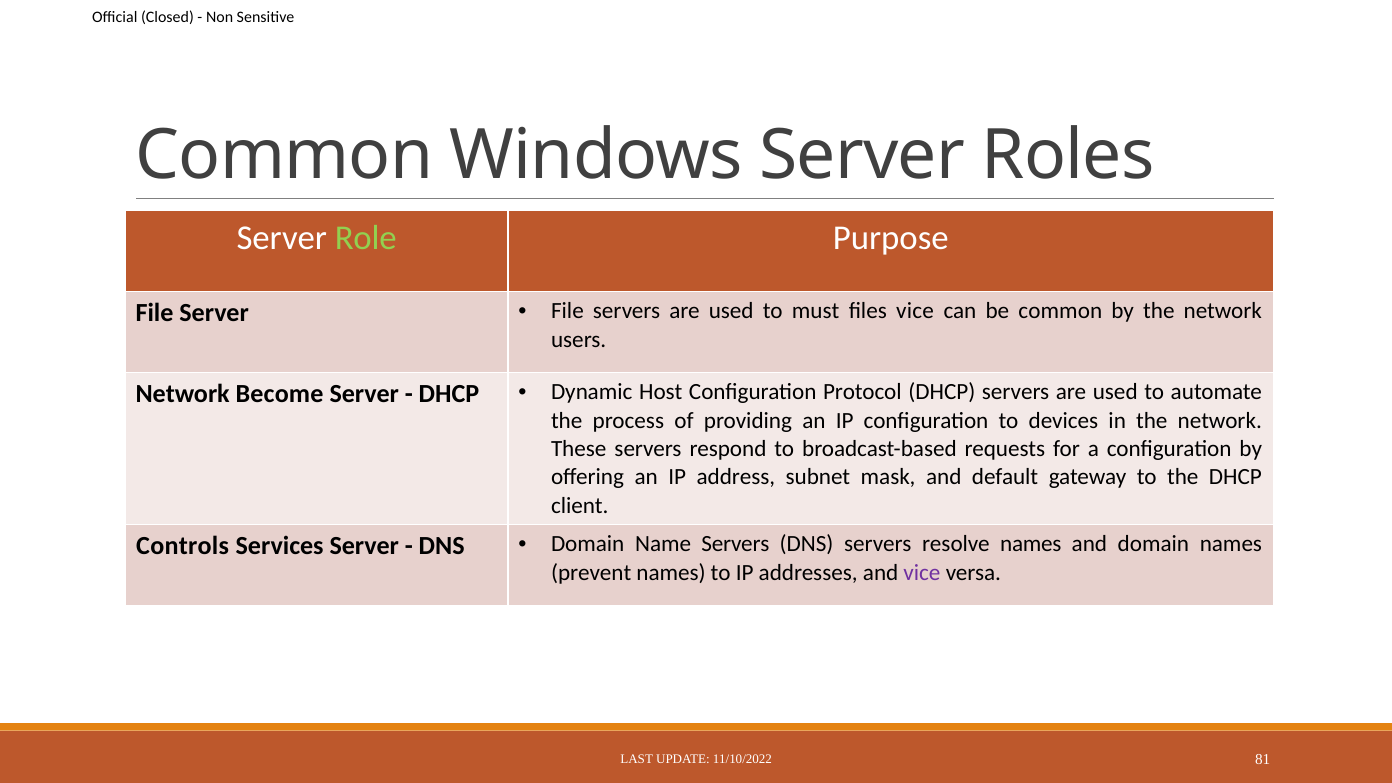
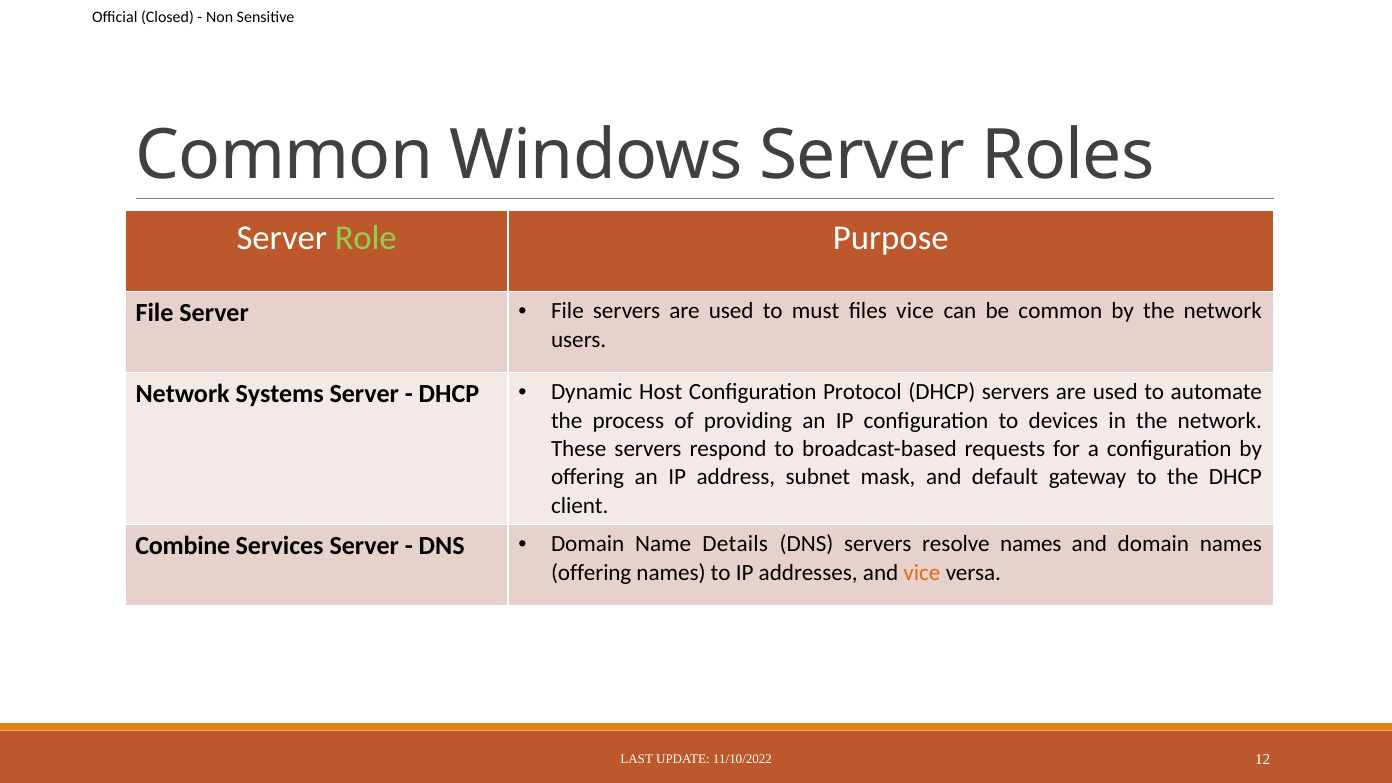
Become: Become -> Systems
Controls: Controls -> Combine
Name Servers: Servers -> Details
prevent at (591, 573): prevent -> offering
vice at (922, 573) colour: purple -> orange
81: 81 -> 12
